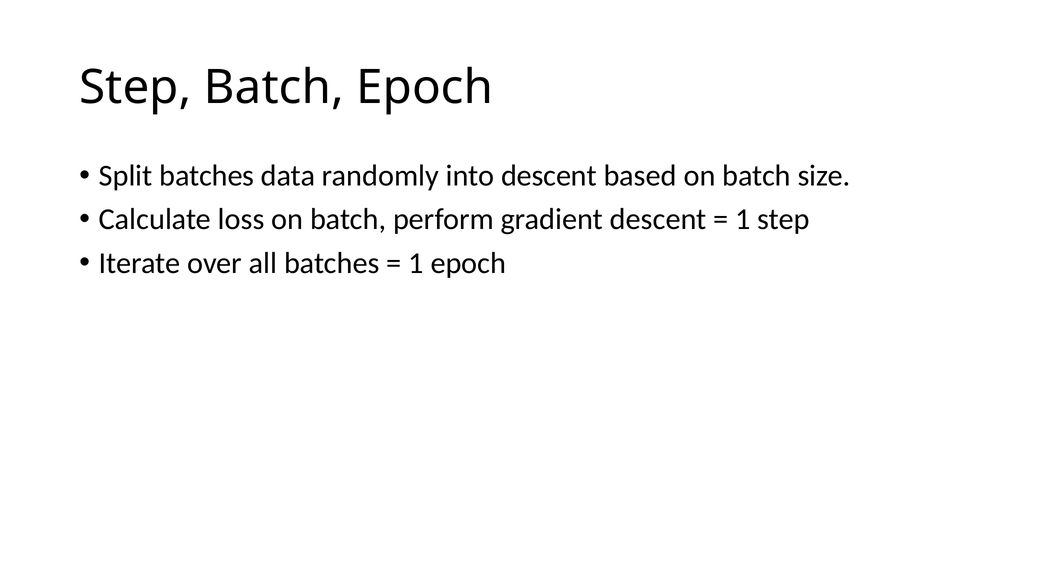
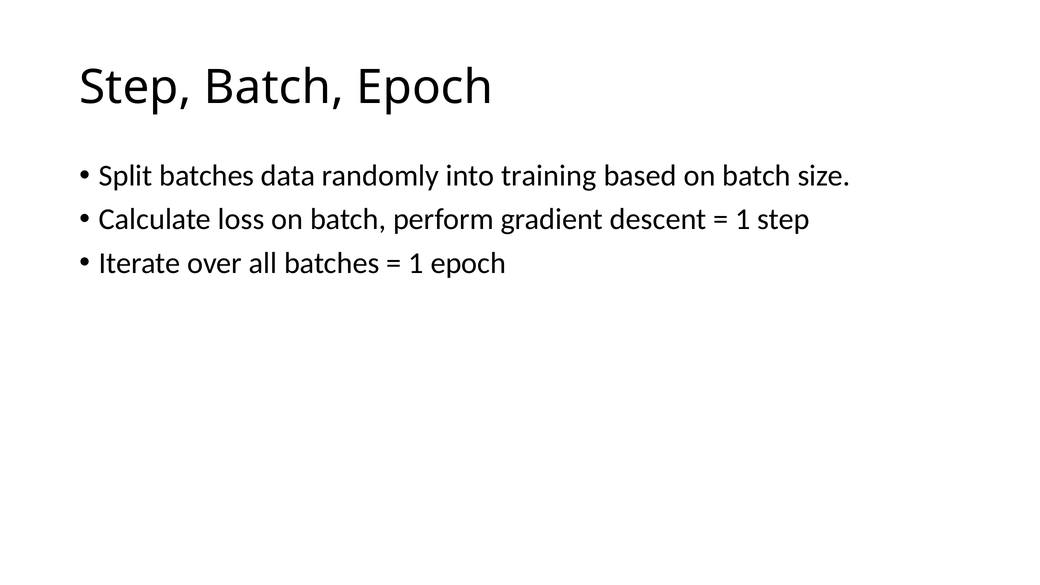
into descent: descent -> training
